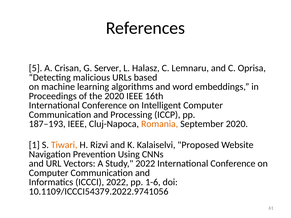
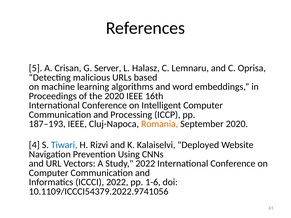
1: 1 -> 4
Tiwari colour: orange -> blue
Proposed: Proposed -> Deployed
